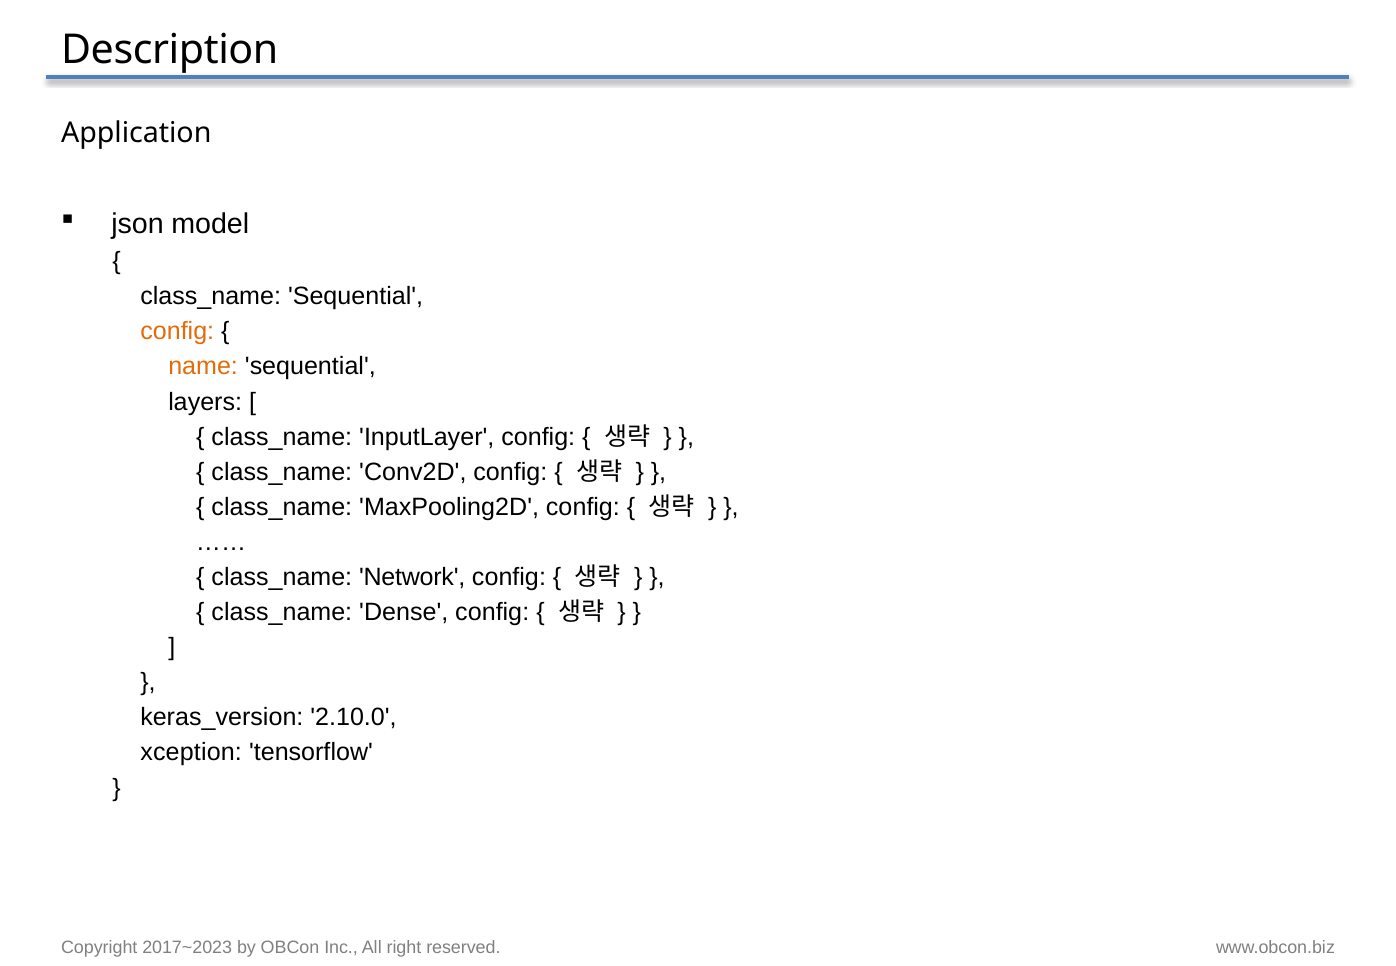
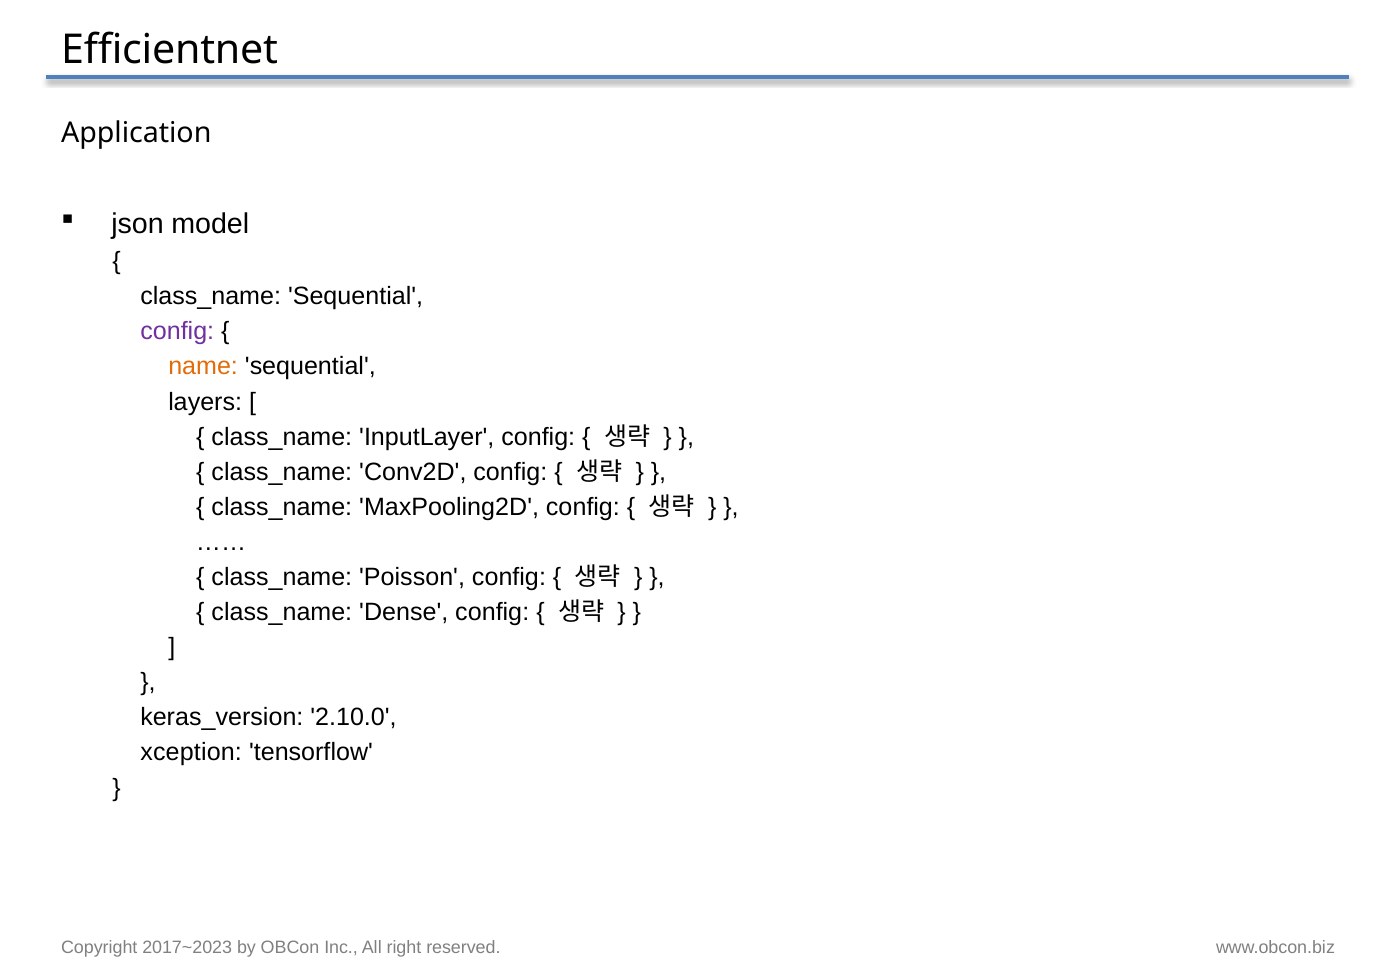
Description: Description -> Efficientnet
config at (177, 332) colour: orange -> purple
Network: Network -> Poisson
